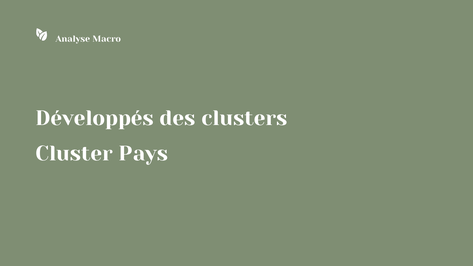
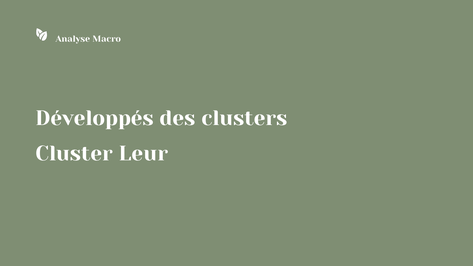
Pays: Pays -> Leur
